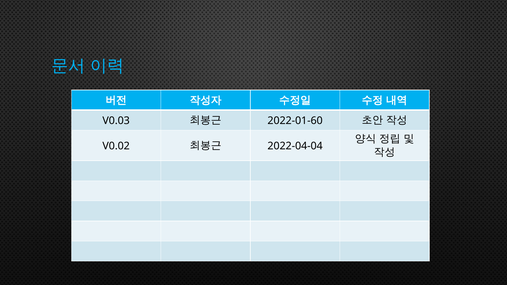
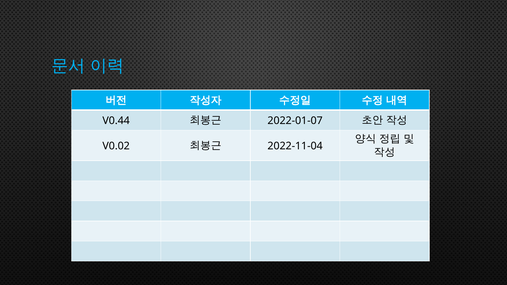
V0.03: V0.03 -> V0.44
2022-01-60: 2022-01-60 -> 2022-01-07
2022-04-04: 2022-04-04 -> 2022-11-04
